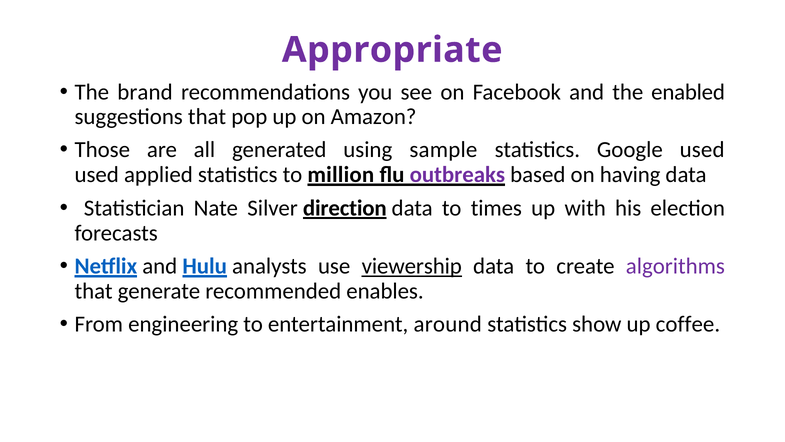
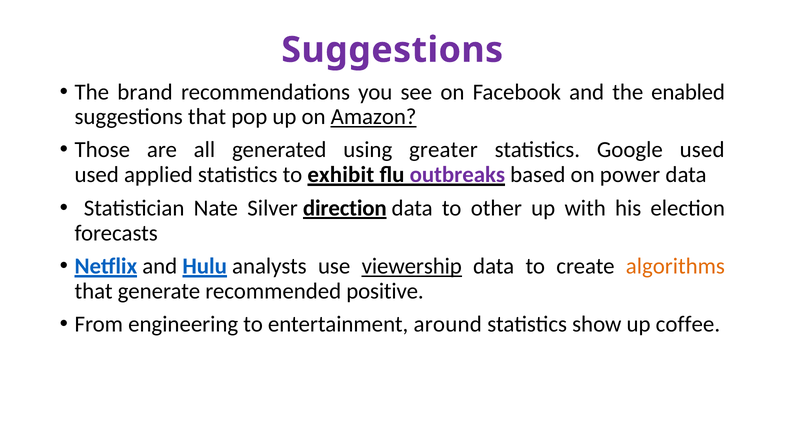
Appropriate at (392, 50): Appropriate -> Suggestions
Amazon underline: none -> present
sample: sample -> greater
million: million -> exhibit
having: having -> power
times: times -> other
algorithms colour: purple -> orange
enables: enables -> positive
